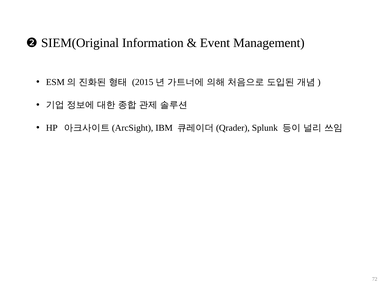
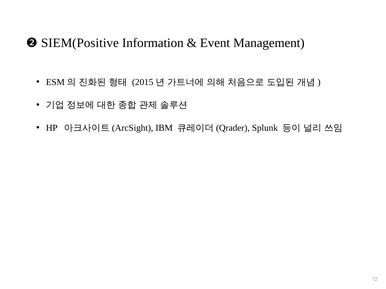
SIEM(Original: SIEM(Original -> SIEM(Positive
